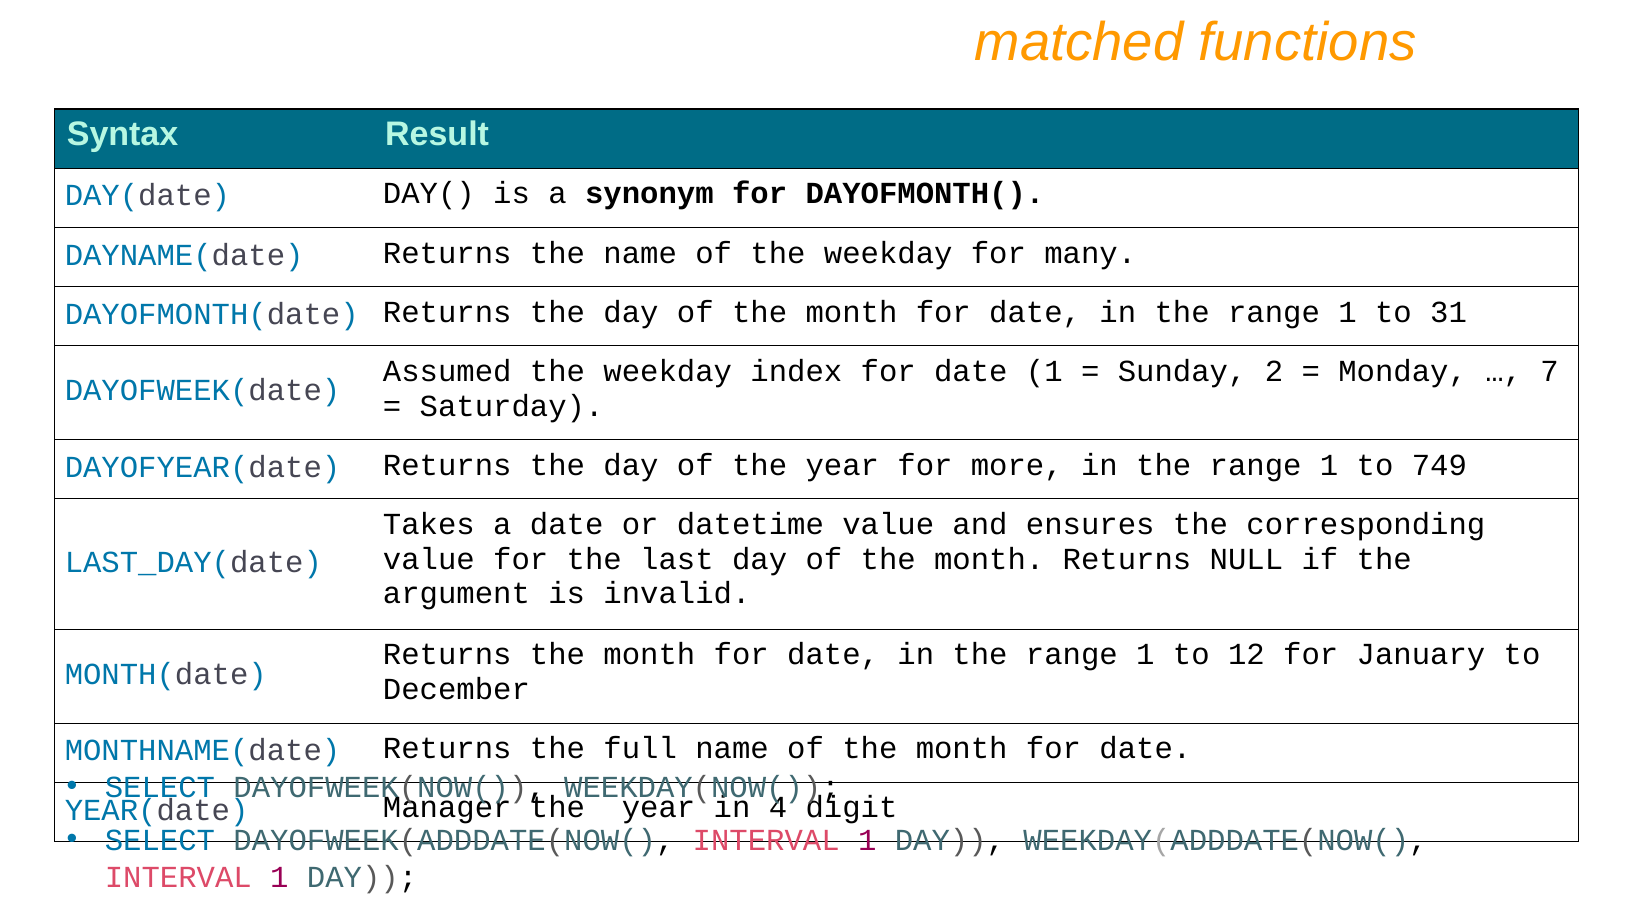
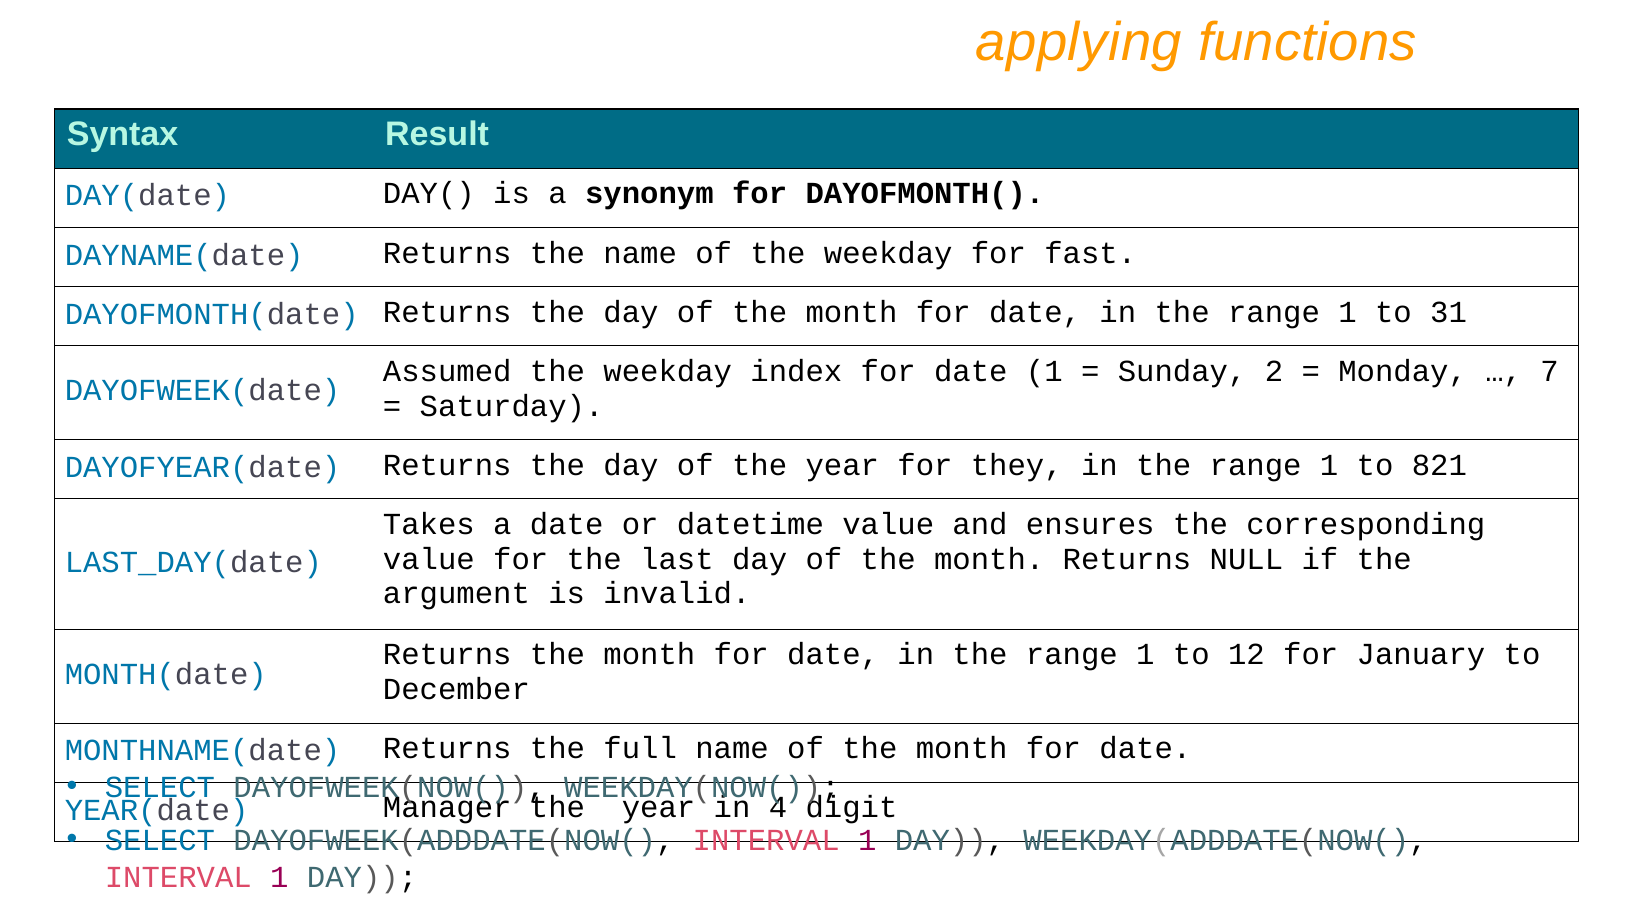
matched: matched -> applying
many: many -> fast
more: more -> they
749: 749 -> 821
